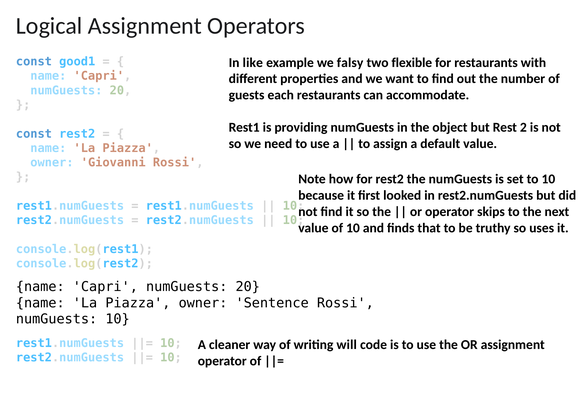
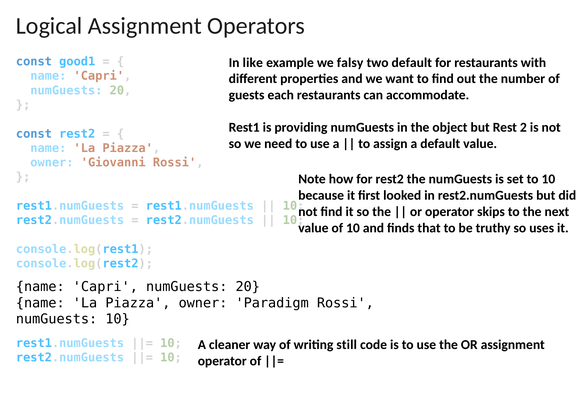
two flexible: flexible -> default
Sentence: Sentence -> Paradigm
will: will -> still
